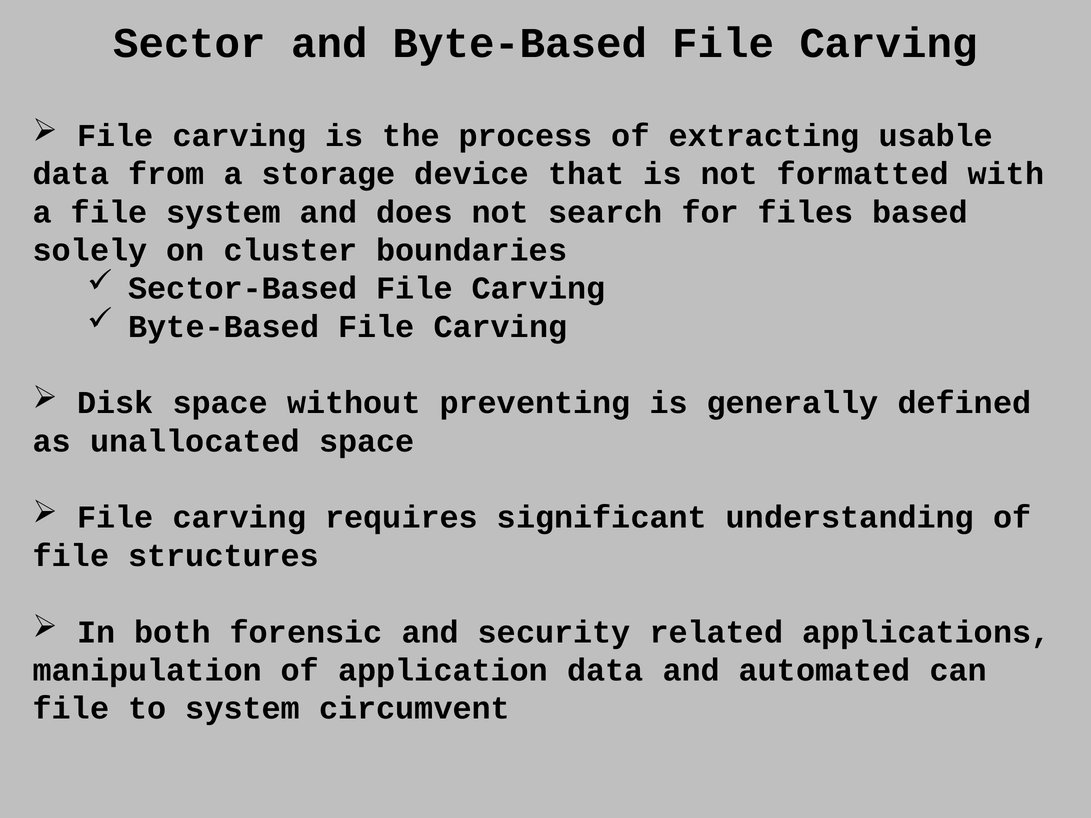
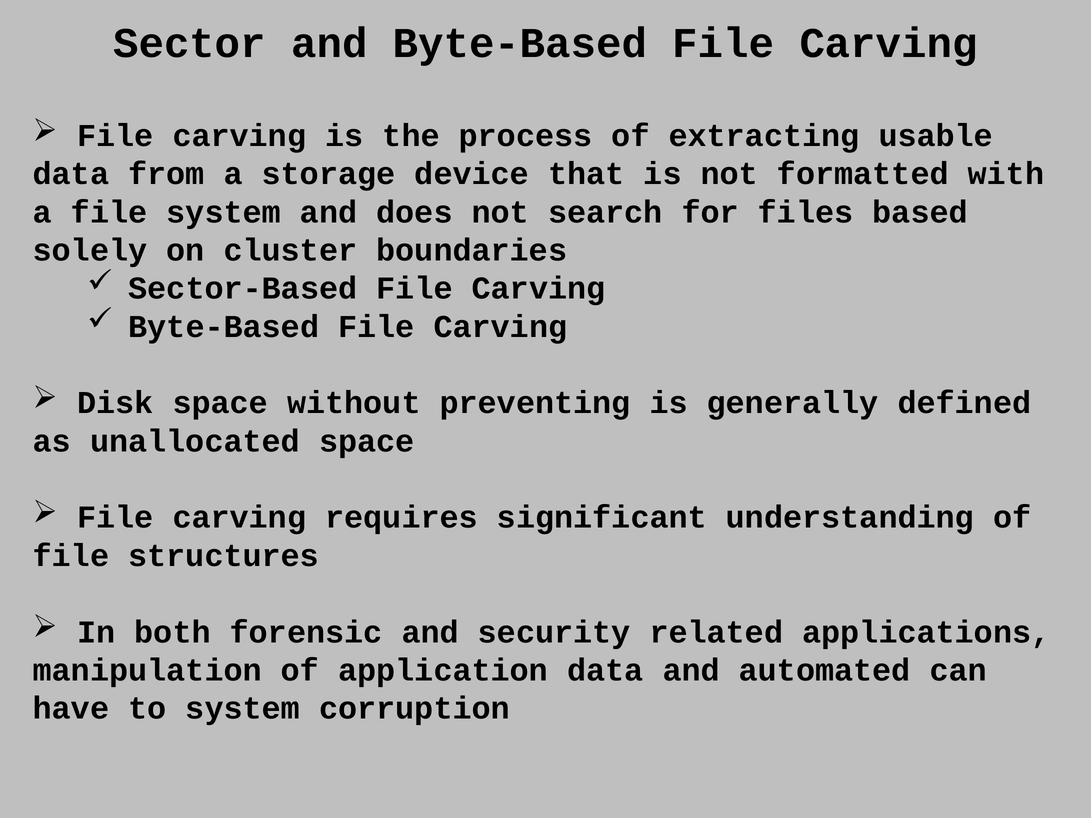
file at (71, 709): file -> have
circumvent: circumvent -> corruption
